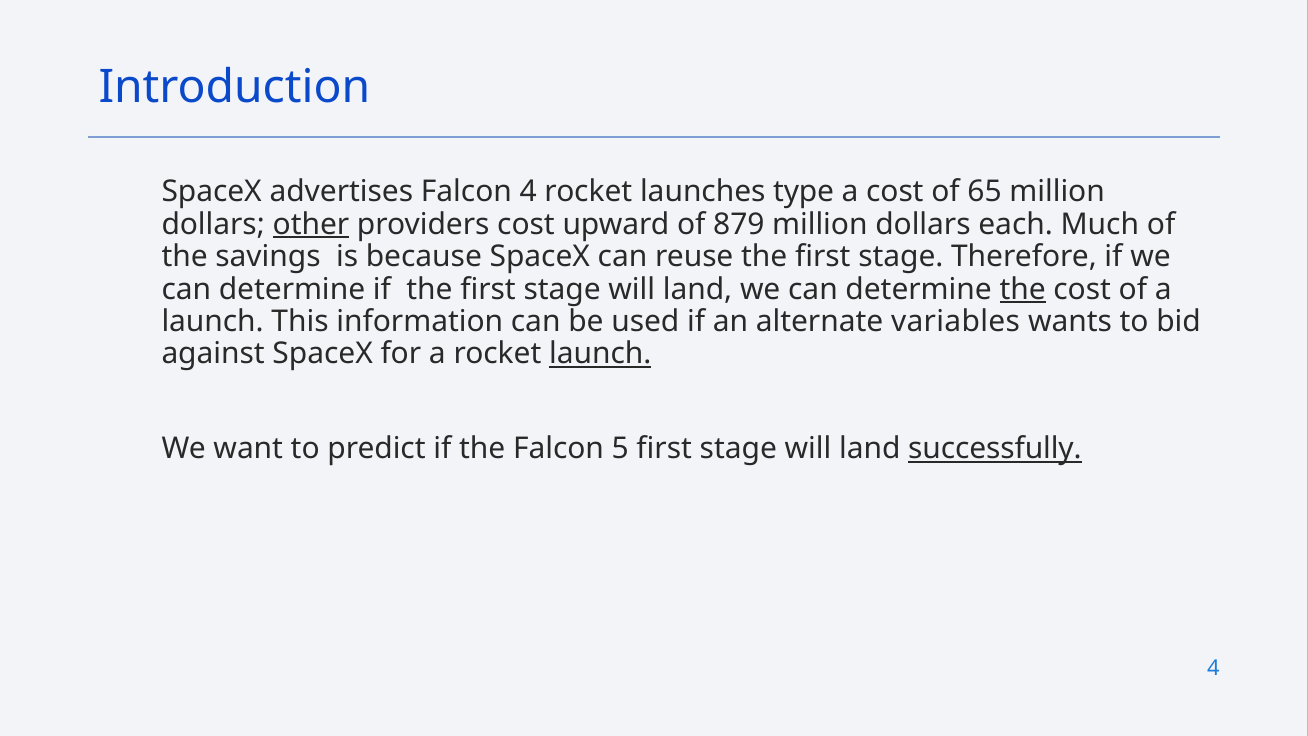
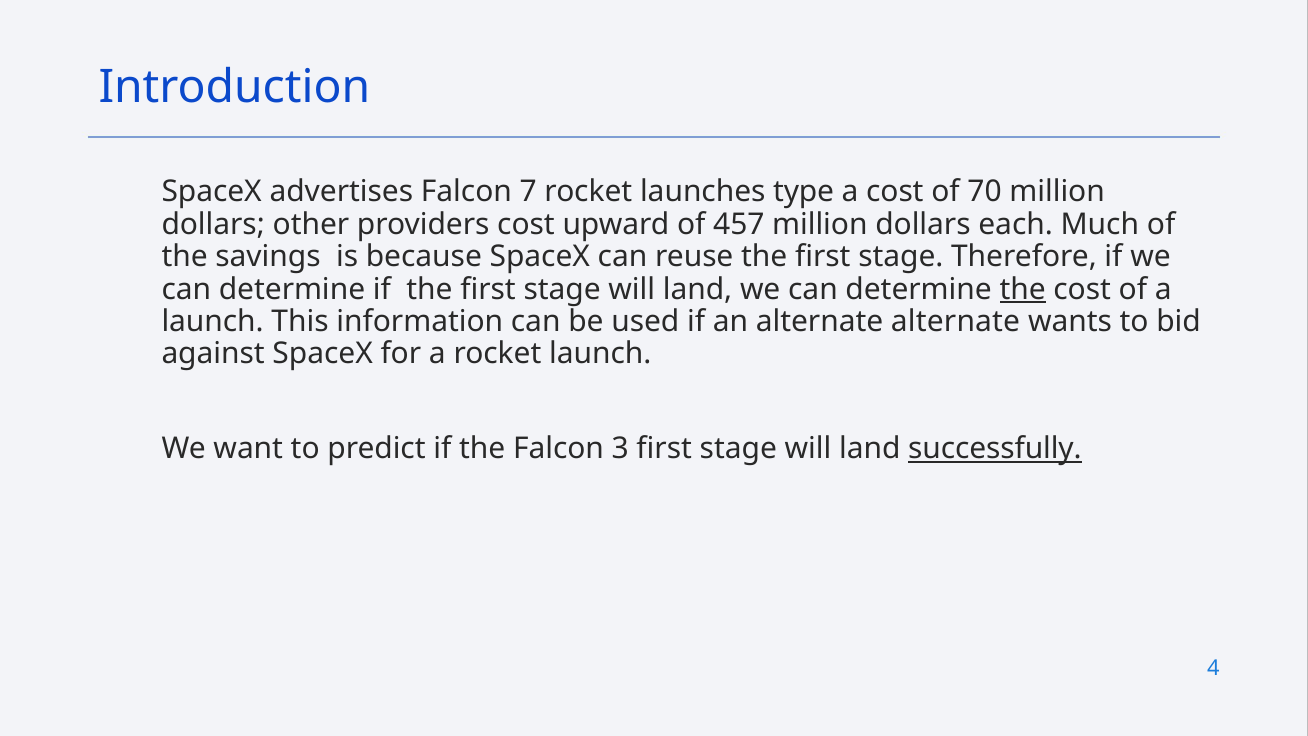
Falcon 4: 4 -> 7
65: 65 -> 70
other underline: present -> none
879: 879 -> 457
alternate variables: variables -> alternate
launch at (600, 354) underline: present -> none
5: 5 -> 3
